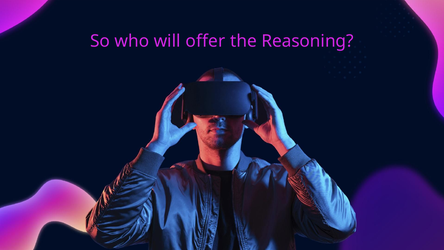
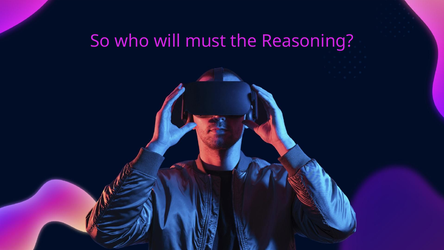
offer: offer -> must
